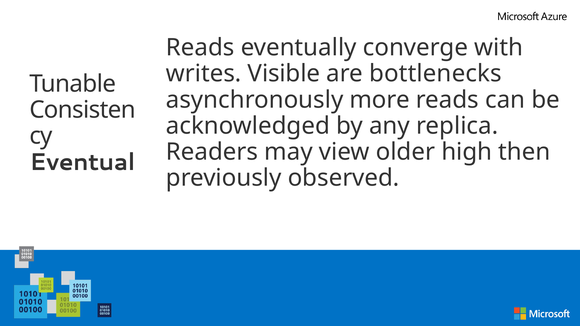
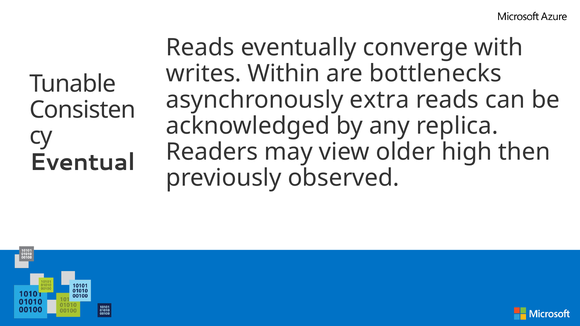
Visible: Visible -> Within
more: more -> extra
